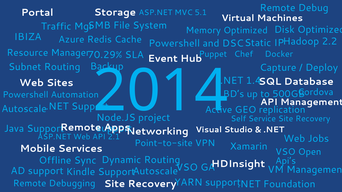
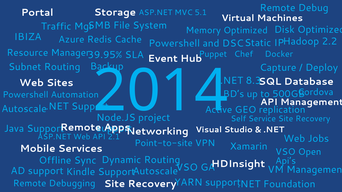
70.29%: 70.29% -> 39.95%
1.4: 1.4 -> 8.3
